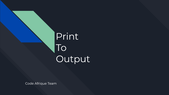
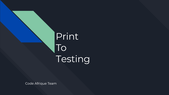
Output: Output -> Testing
